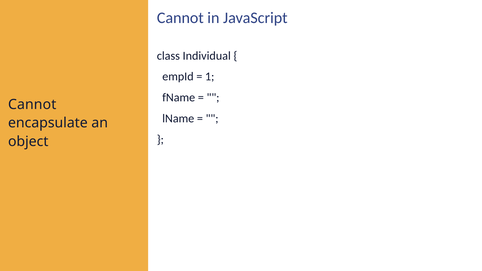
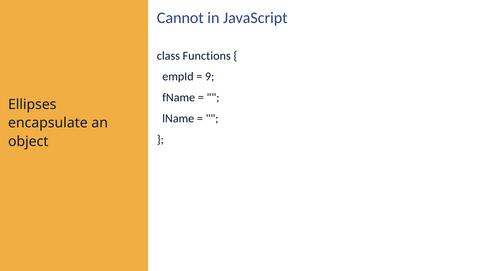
Individual: Individual -> Functions
1: 1 -> 9
Cannot at (32, 105): Cannot -> Ellipses
